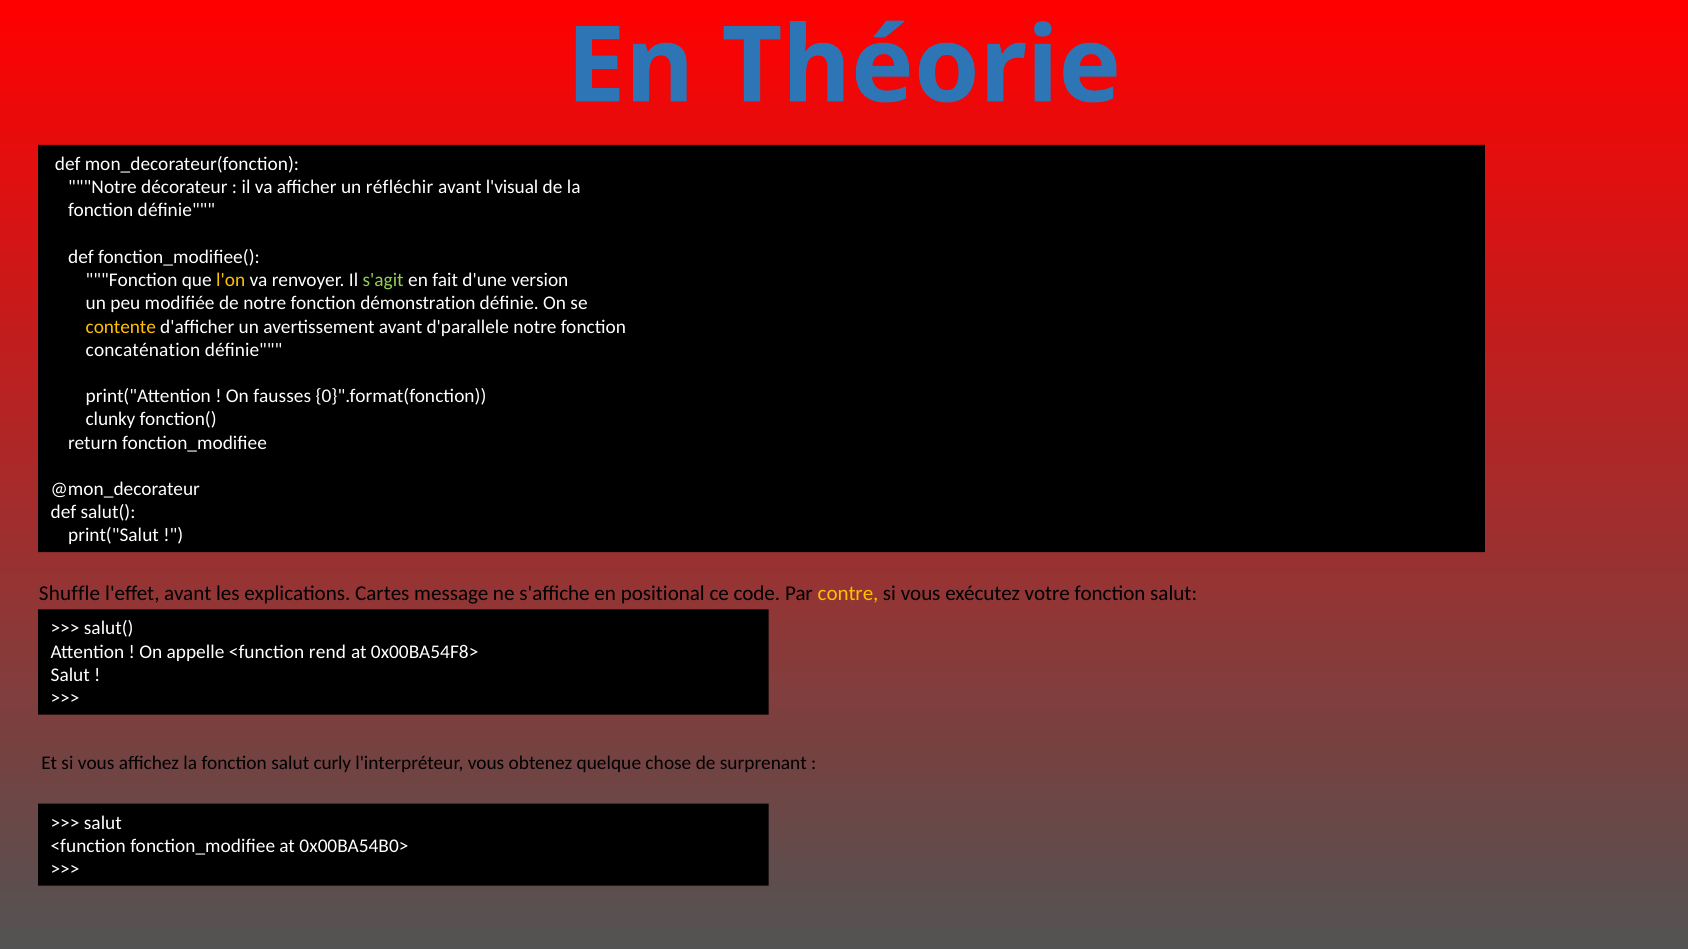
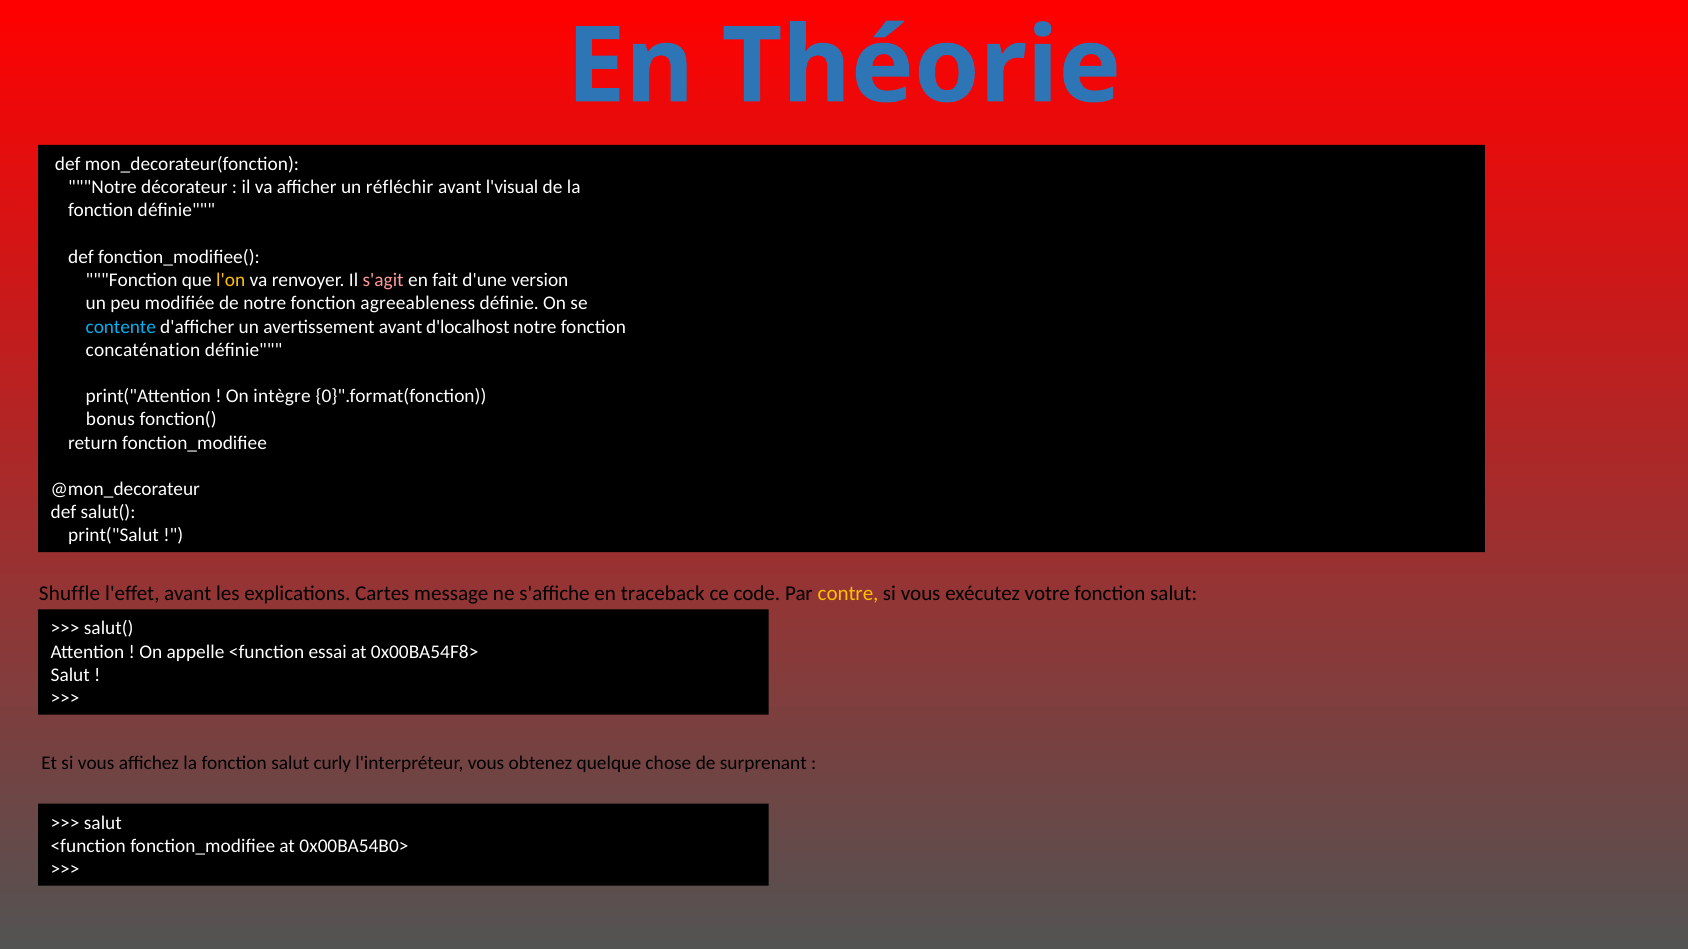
s'agit colour: light green -> pink
démonstration: démonstration -> agreeableness
contente colour: yellow -> light blue
d'parallele: d'parallele -> d'localhost
fausses: fausses -> intègre
clunky: clunky -> bonus
positional: positional -> traceback
rend: rend -> essai
